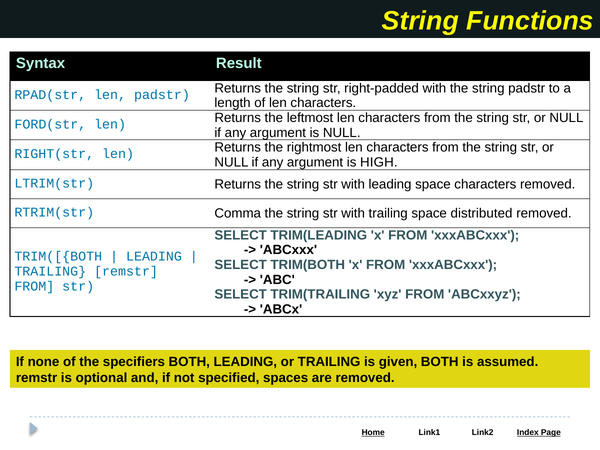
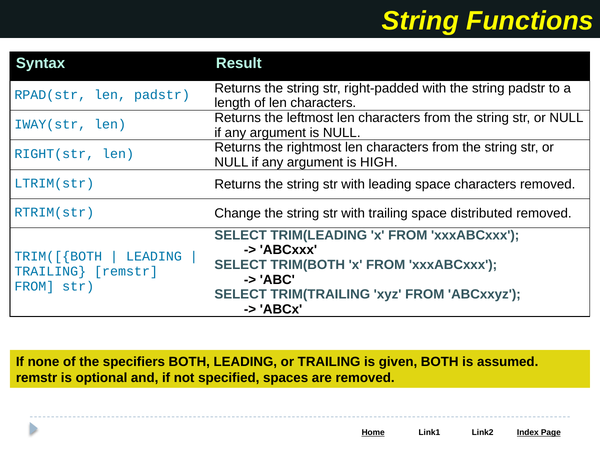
FORD(str: FORD(str -> IWAY(str
Comma: Comma -> Change
